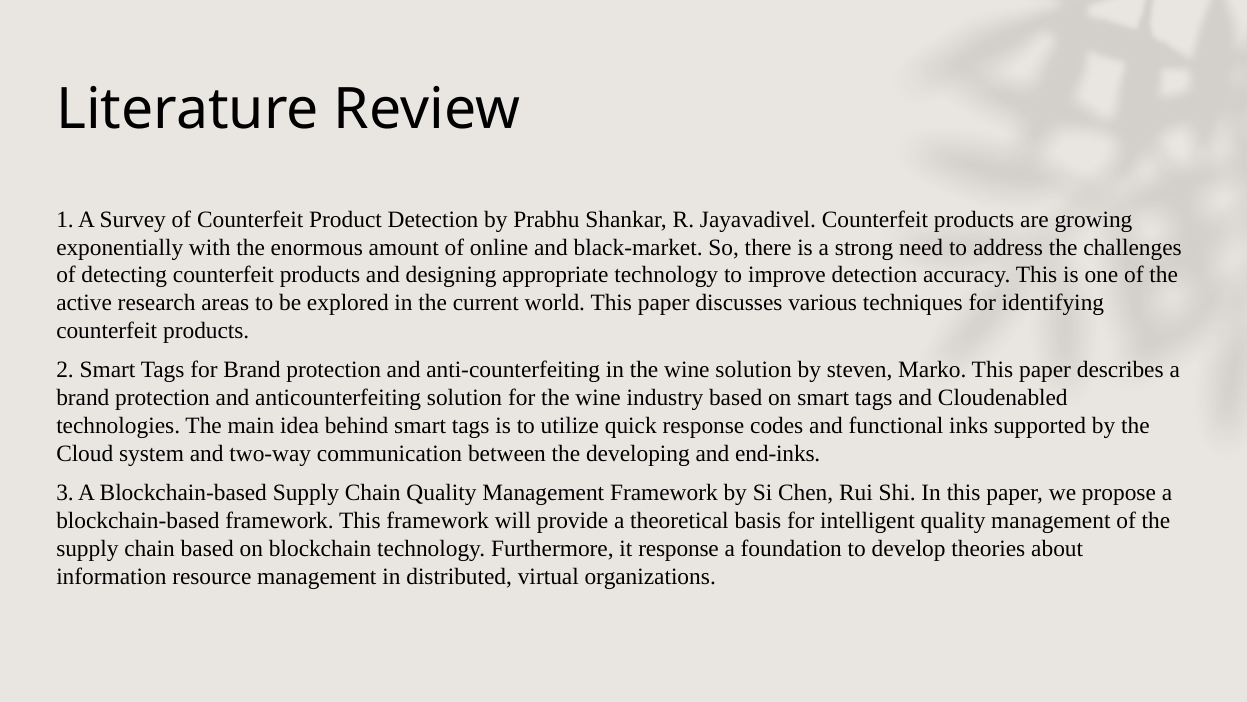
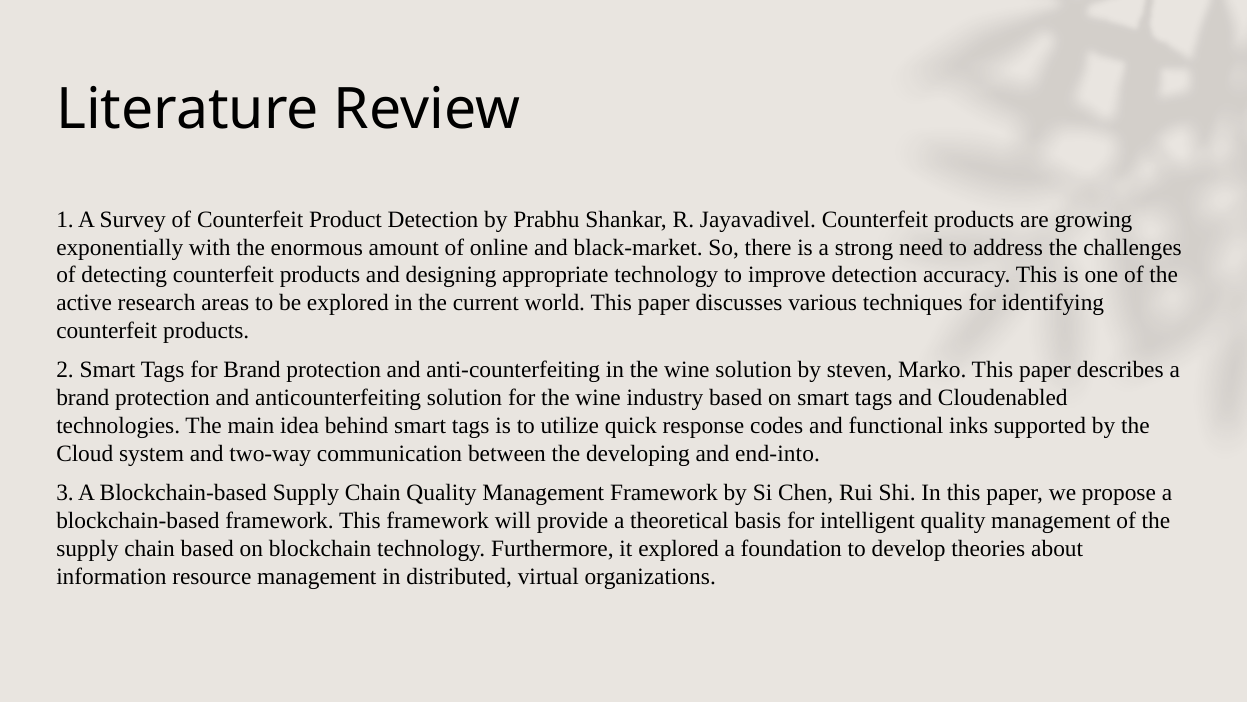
end-inks: end-inks -> end-into
it response: response -> explored
